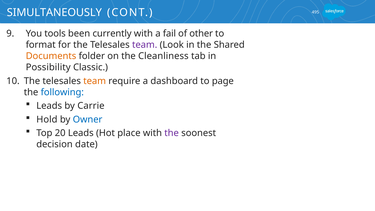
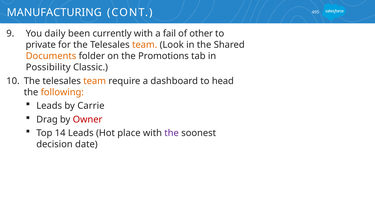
SIMULTANEOUSLY: SIMULTANEOUSLY -> MANUFACTURING
tools: tools -> daily
format: format -> private
team at (145, 45) colour: purple -> orange
Cleanliness: Cleanliness -> Promotions
page: page -> head
following colour: blue -> orange
Hold: Hold -> Drag
Owner colour: blue -> red
20: 20 -> 14
